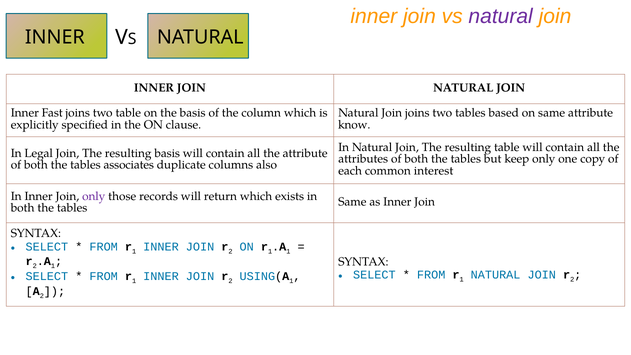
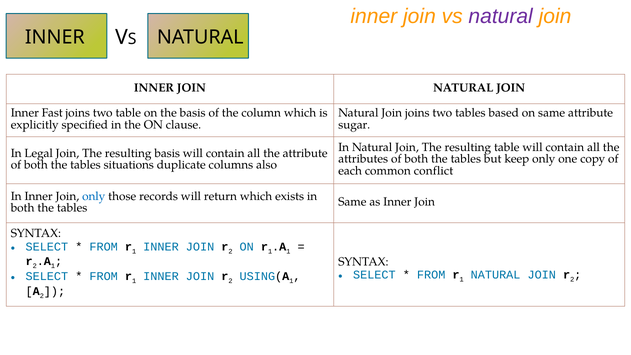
know: know -> sugar
associates: associates -> situations
interest: interest -> conflict
only at (94, 196) colour: purple -> blue
